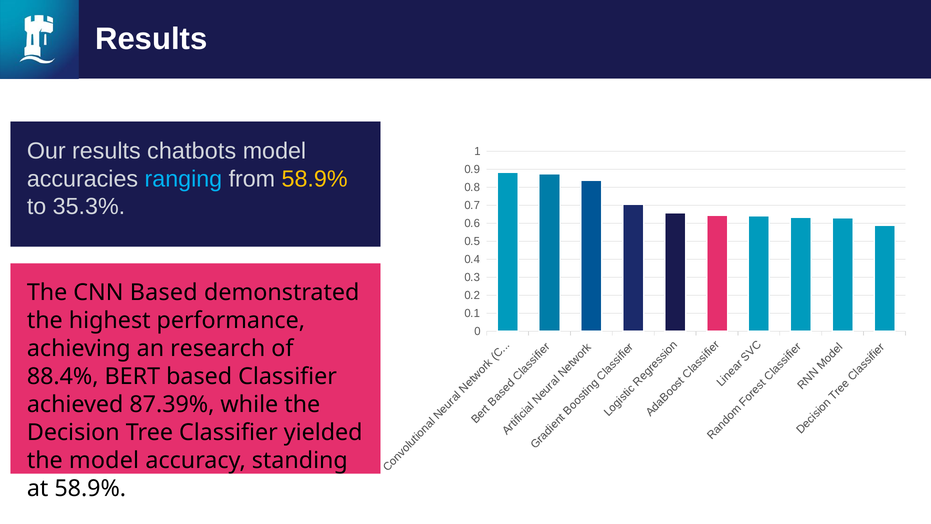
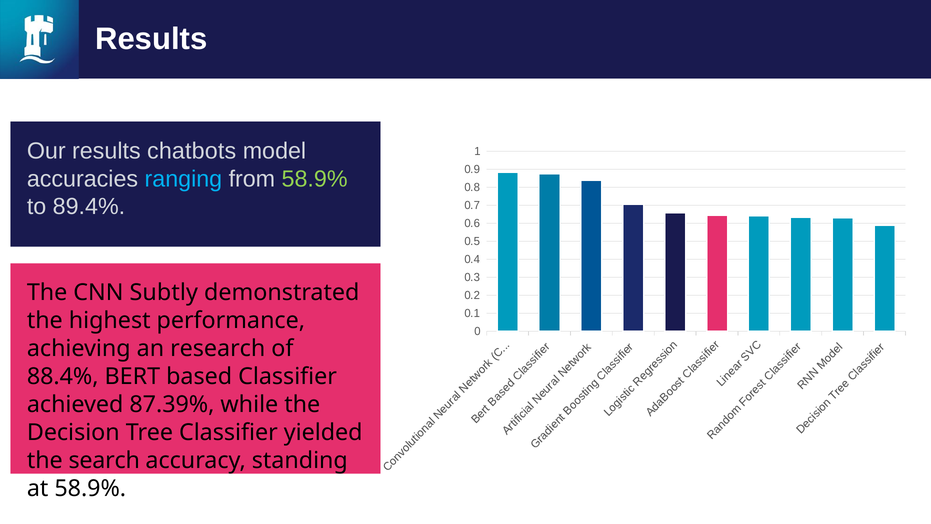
58.9% at (315, 179) colour: yellow -> light green
35.3%: 35.3% -> 89.4%
CNN Based: Based -> Subtly
the model: model -> search
